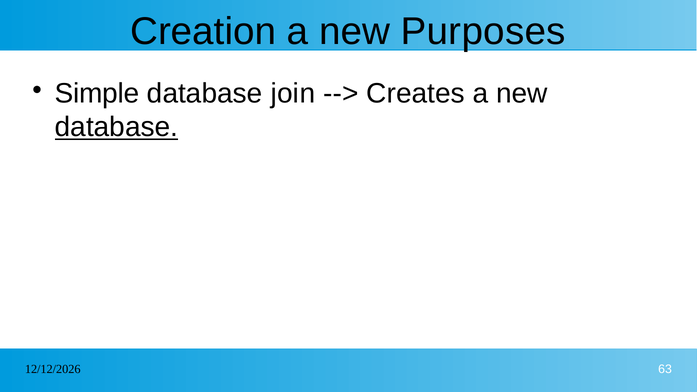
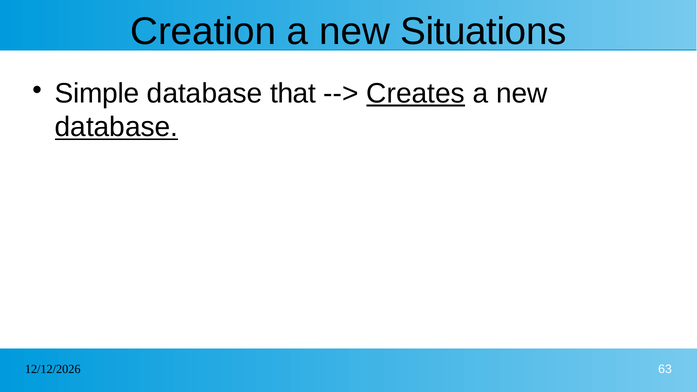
Purposes: Purposes -> Situations
join: join -> that
Creates underline: none -> present
